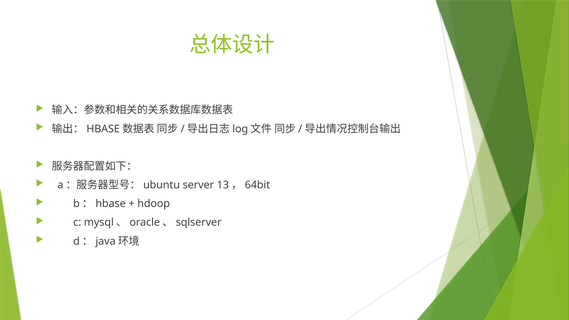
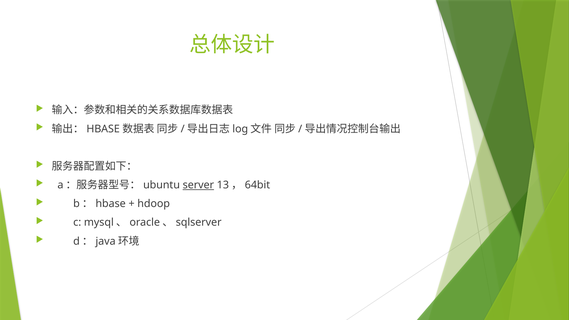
server underline: none -> present
